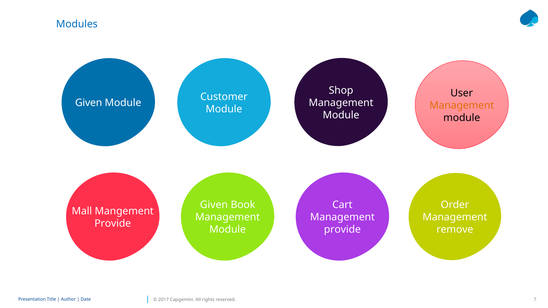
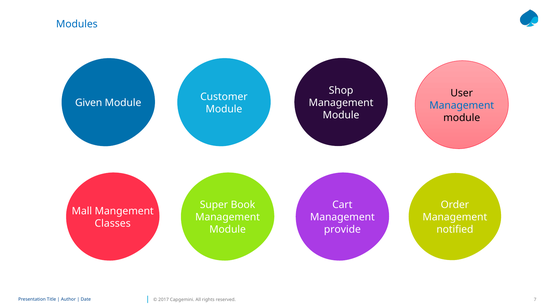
Management at (462, 105) colour: orange -> blue
Given at (214, 205): Given -> Super
Provide at (113, 224): Provide -> Classes
remove: remove -> notified
